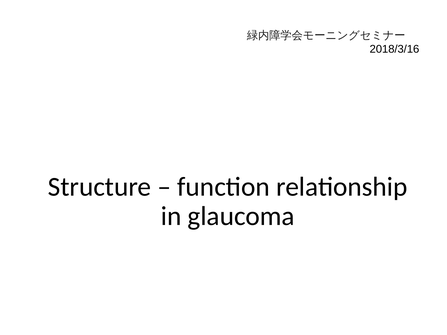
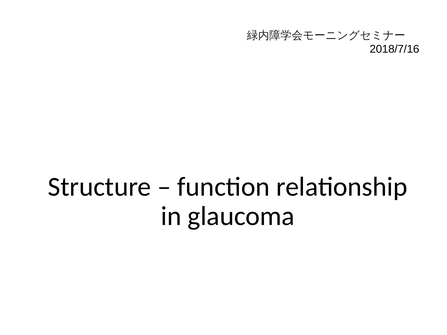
2018/3/16: 2018/3/16 -> 2018/7/16
